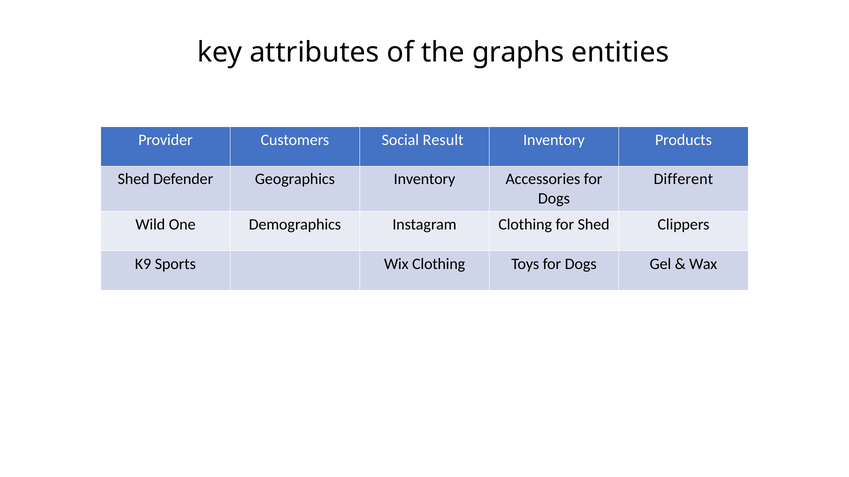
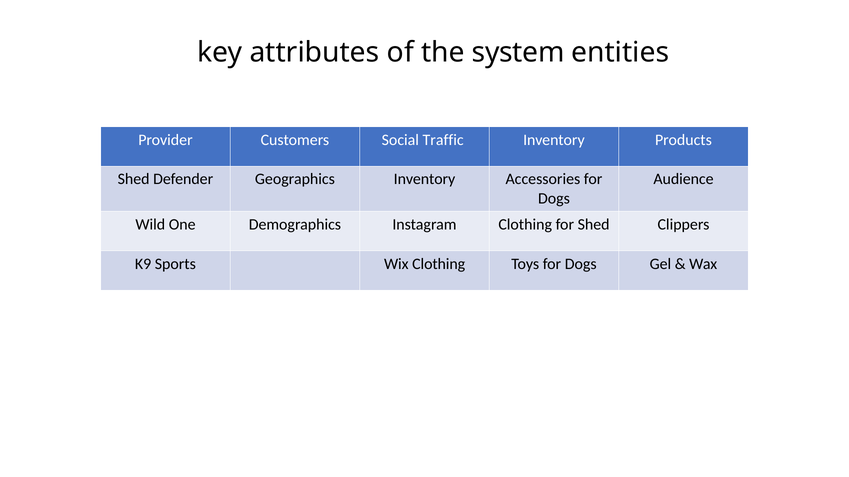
graphs: graphs -> system
Result: Result -> Traffic
Different: Different -> Audience
